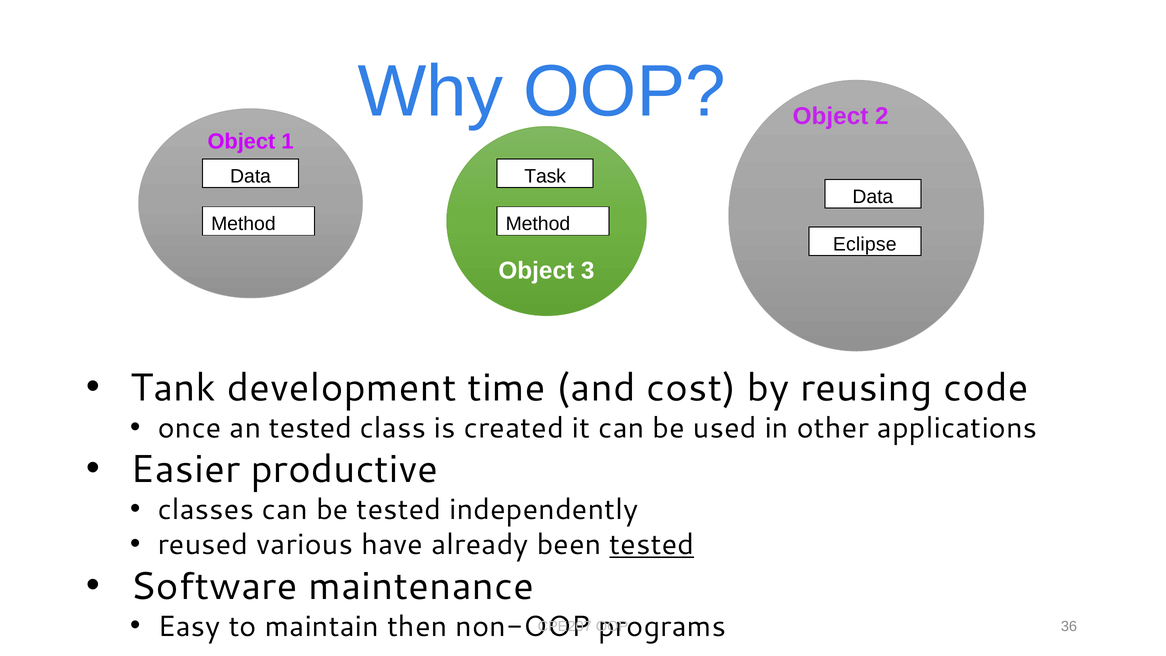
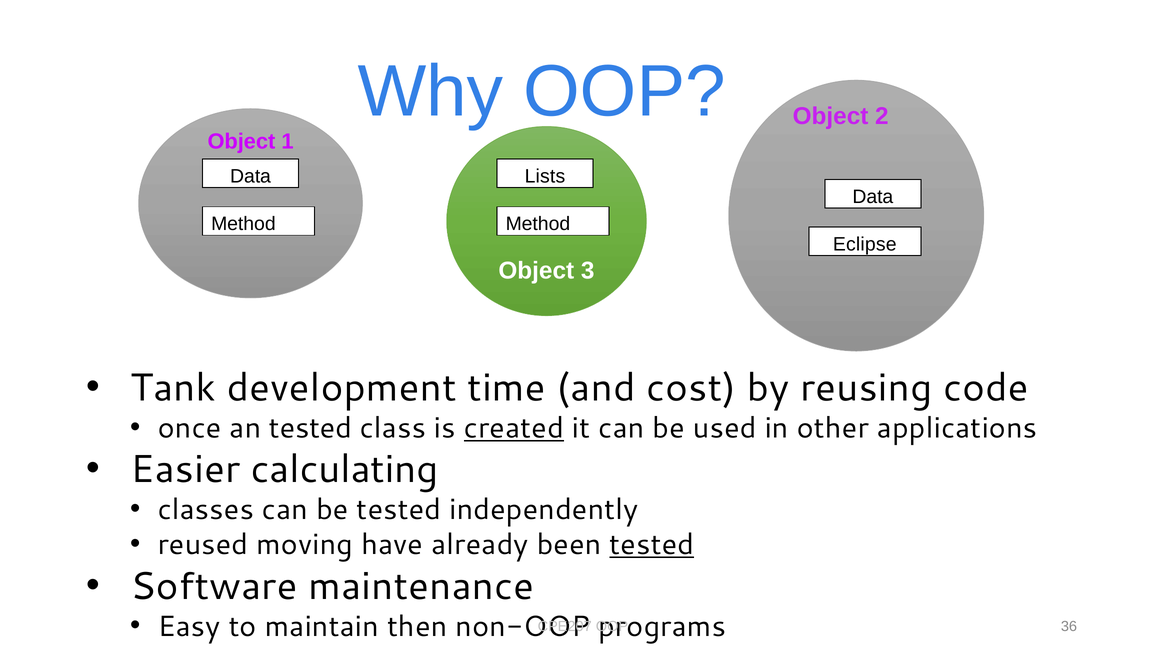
Task: Task -> Lists
created underline: none -> present
productive: productive -> calculating
various: various -> moving
